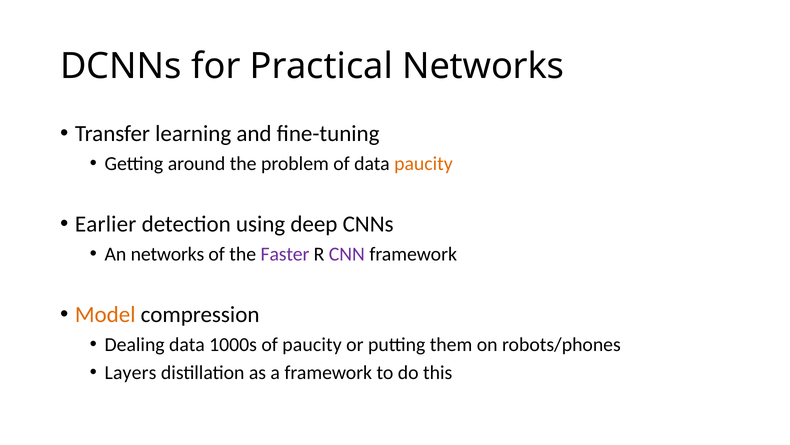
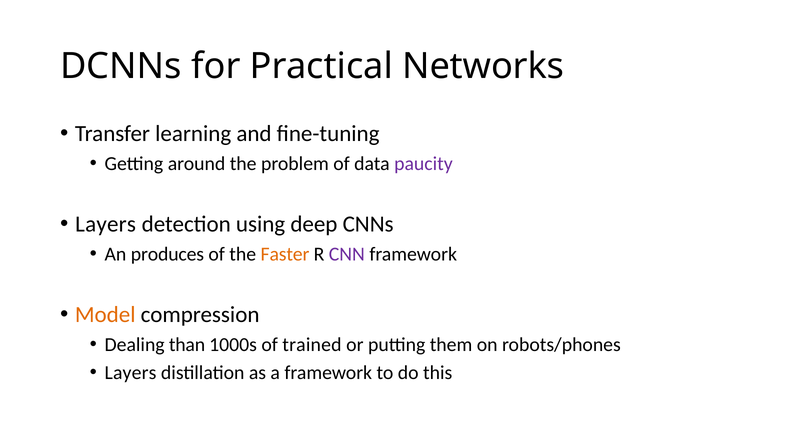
paucity at (423, 163) colour: orange -> purple
Earlier at (106, 224): Earlier -> Layers
An networks: networks -> produces
Faster colour: purple -> orange
Dealing data: data -> than
of paucity: paucity -> trained
